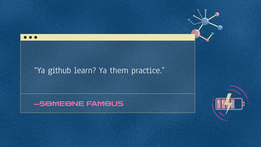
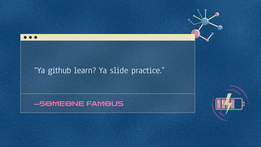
them: them -> slide
